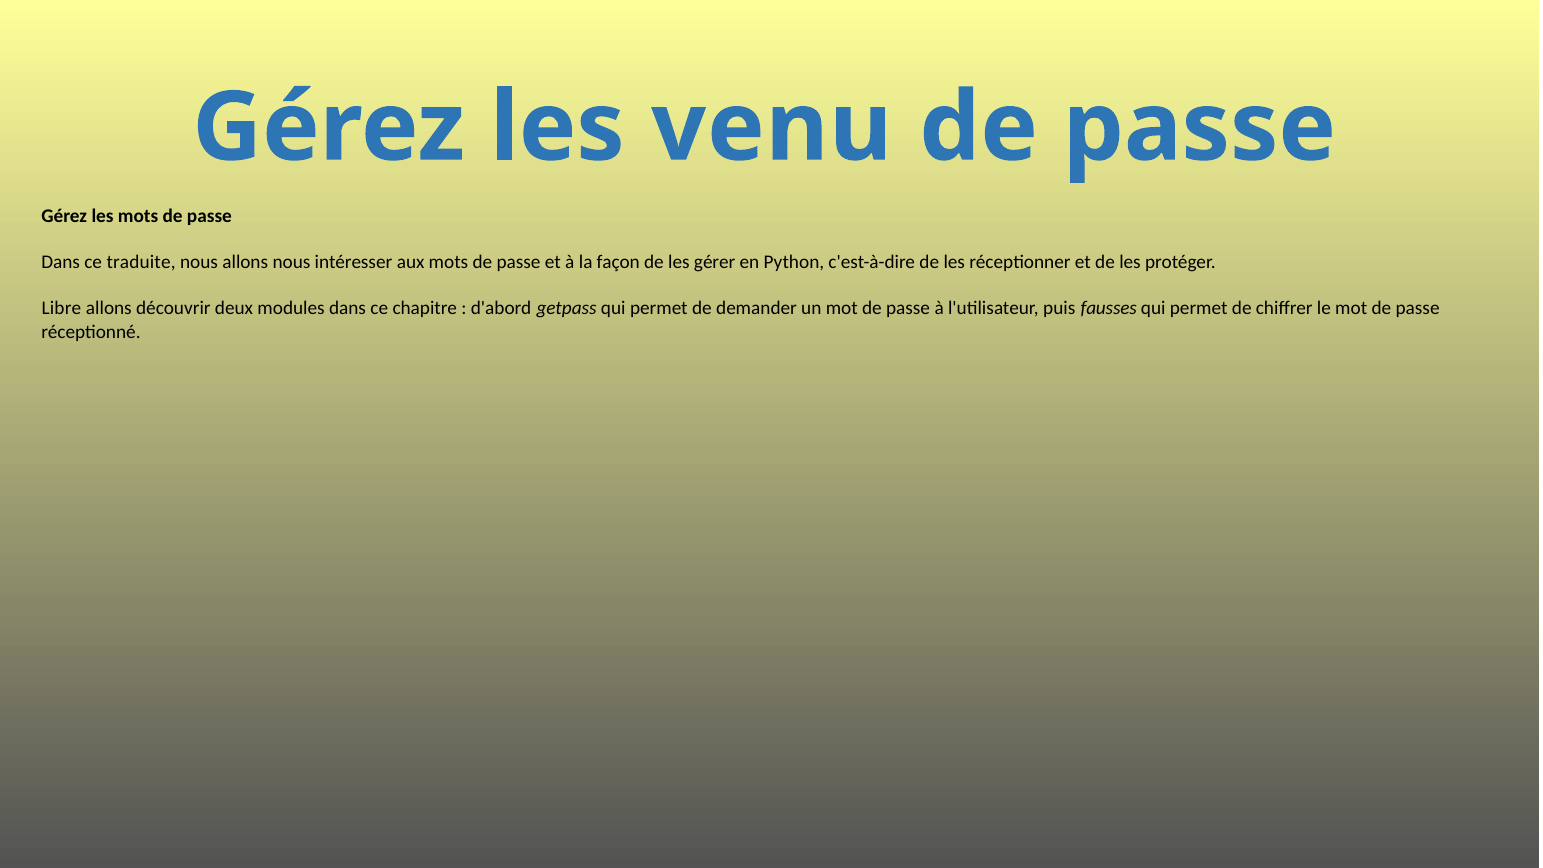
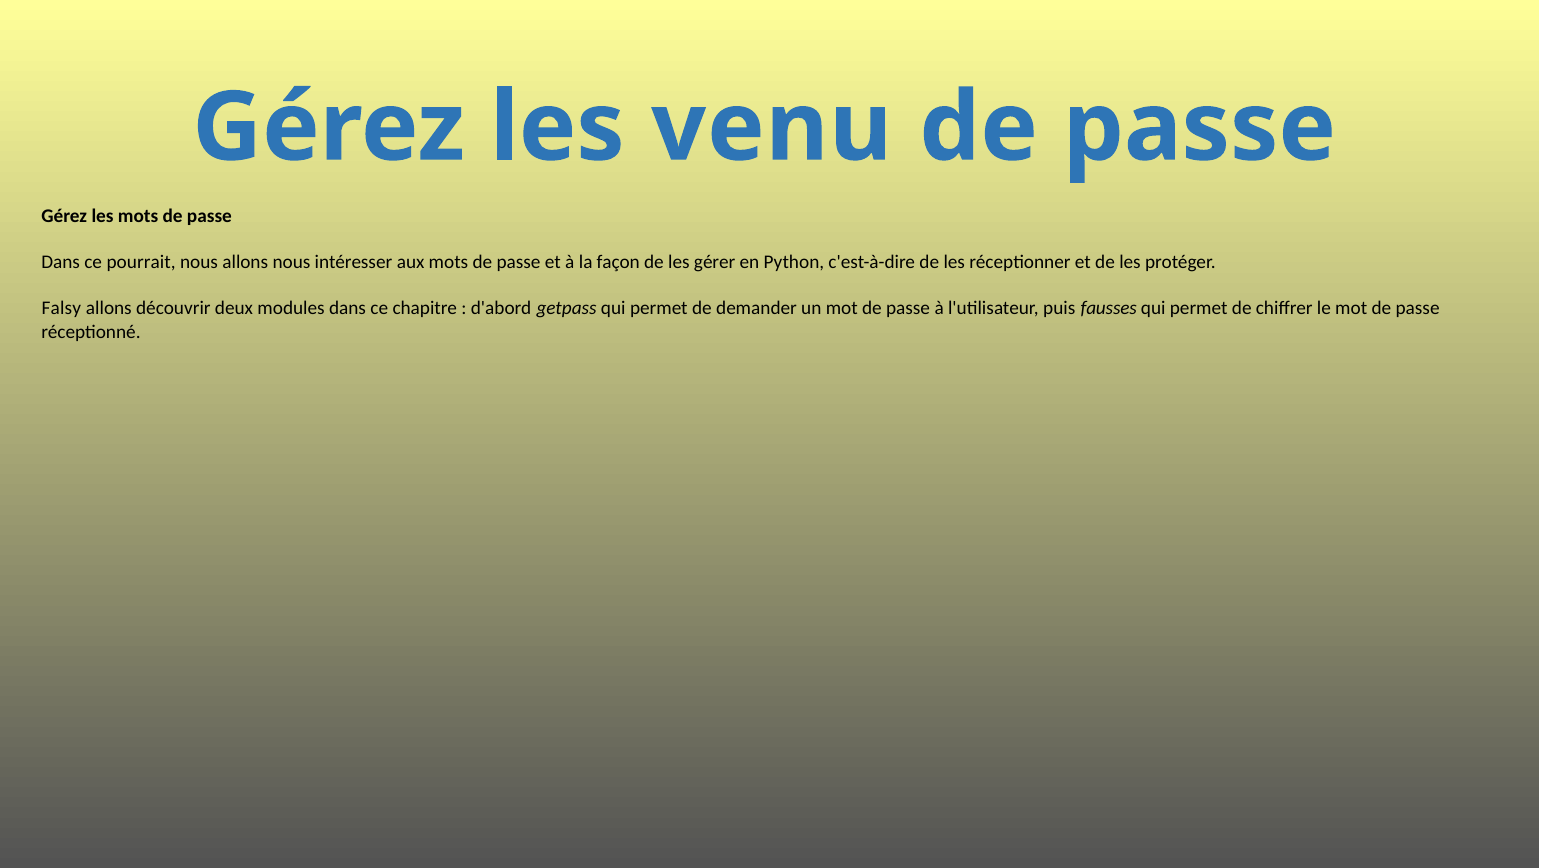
traduite: traduite -> pourrait
Libre: Libre -> Falsy
